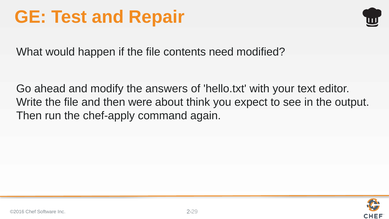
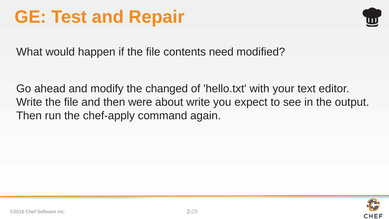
answers: answers -> changed
about think: think -> write
